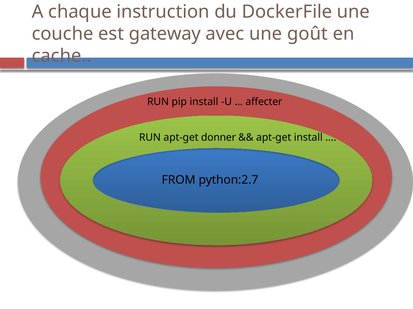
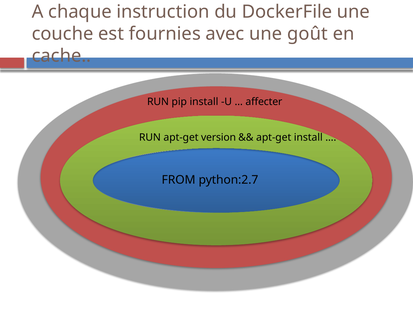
gateway: gateway -> fournies
donner: donner -> version
